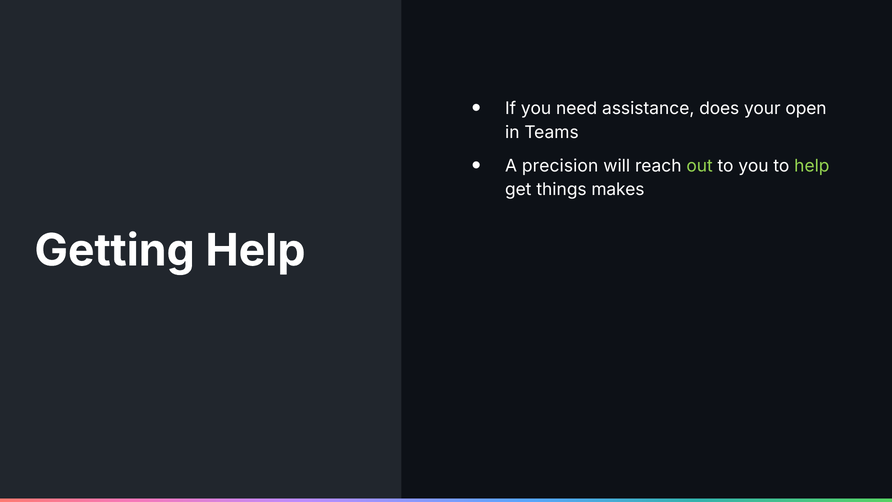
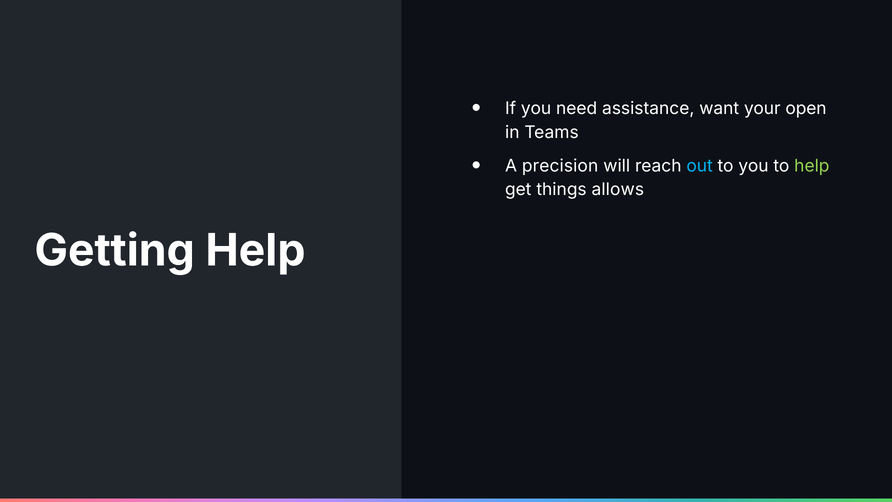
does: does -> want
out colour: light green -> light blue
makes: makes -> allows
